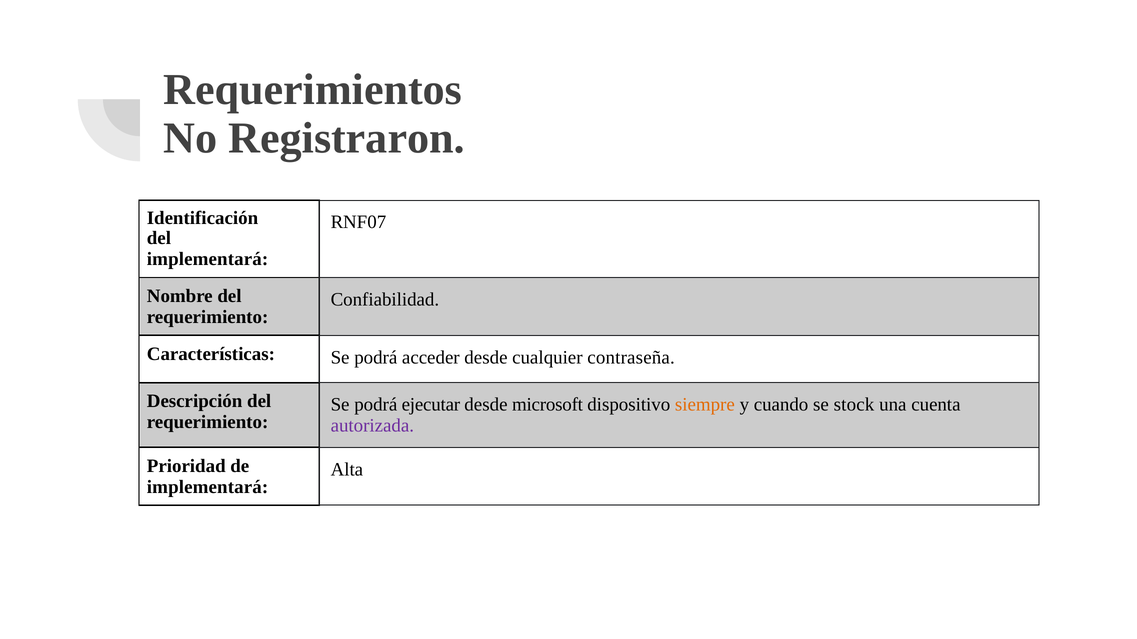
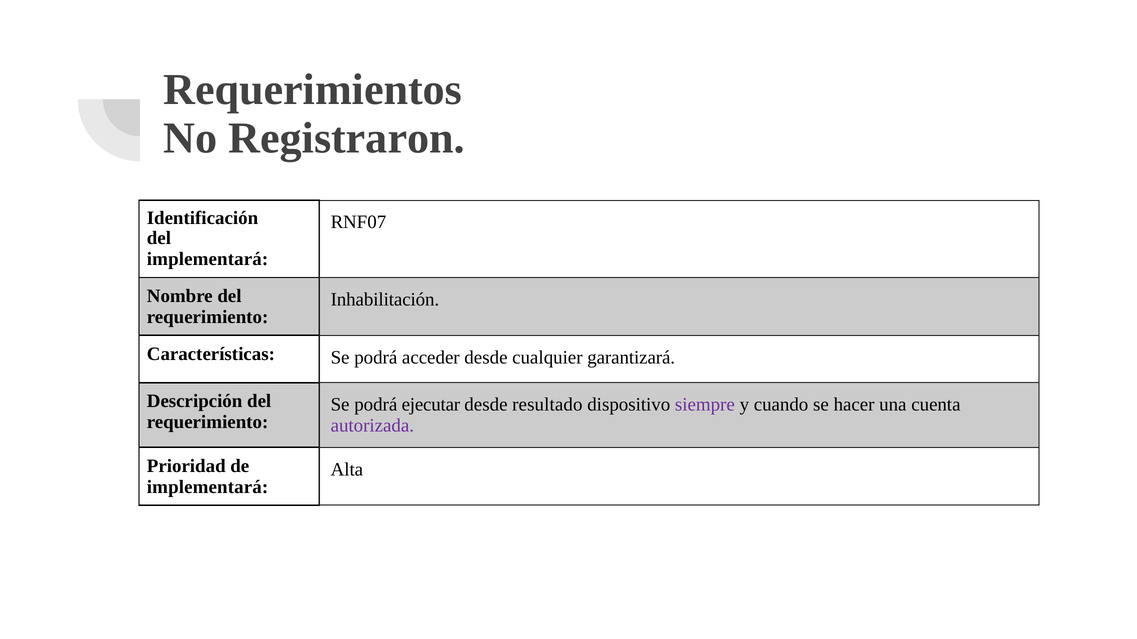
Confiabilidad: Confiabilidad -> Inhabilitación
contraseña: contraseña -> garantizará
microsoft: microsoft -> resultado
siempre colour: orange -> purple
stock: stock -> hacer
